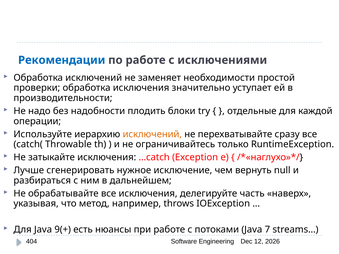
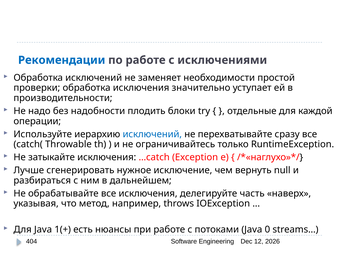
исключений at (152, 134) colour: orange -> blue
9(+: 9(+ -> 1(+
7: 7 -> 0
